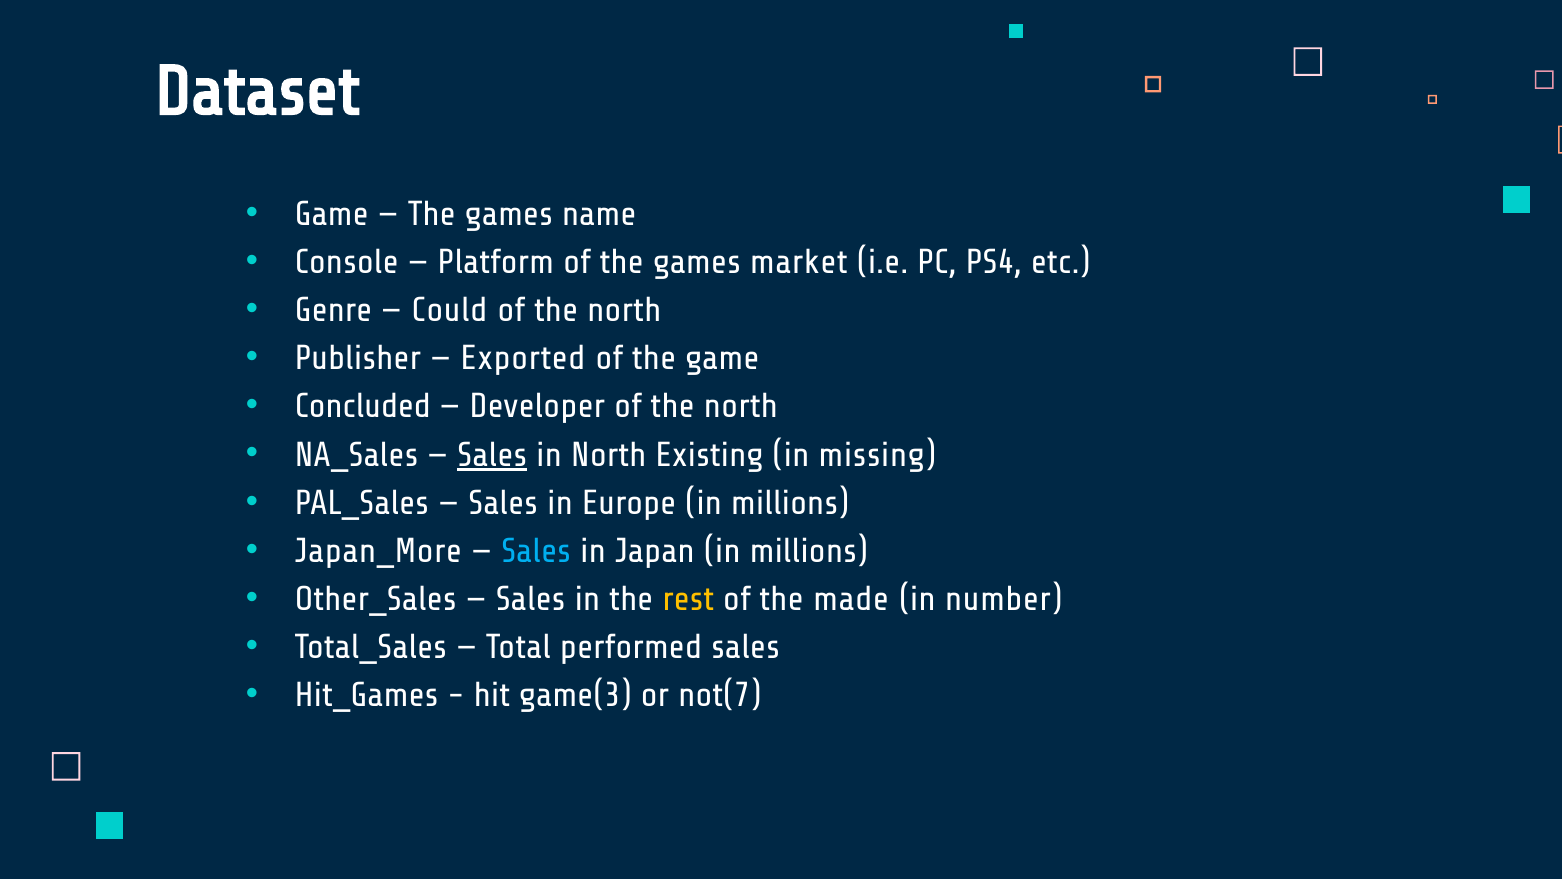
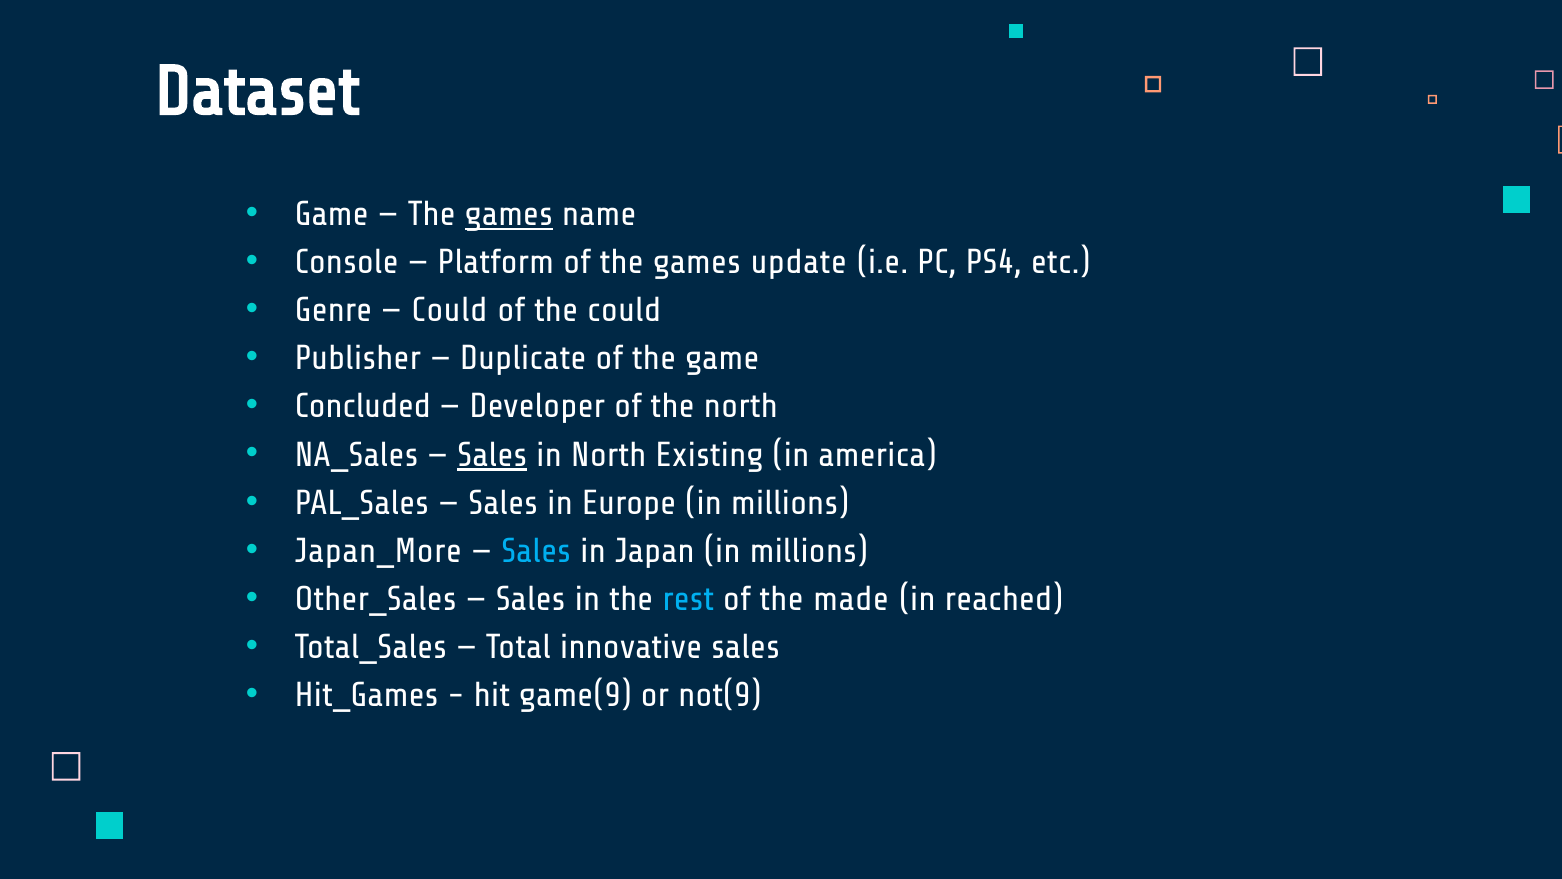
games at (509, 214) underline: none -> present
market: market -> update
north at (624, 310): north -> could
Exported: Exported -> Duplicate
missing: missing -> america
rest colour: yellow -> light blue
number: number -> reached
performed: performed -> innovative
game(3: game(3 -> game(9
not(7: not(7 -> not(9
